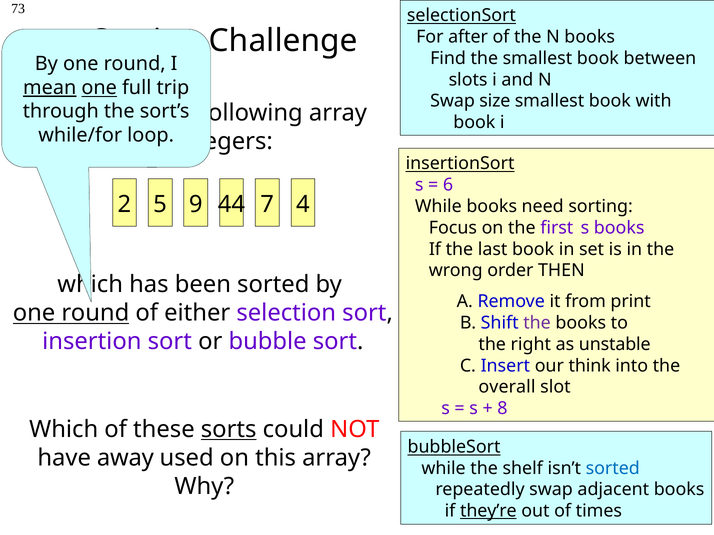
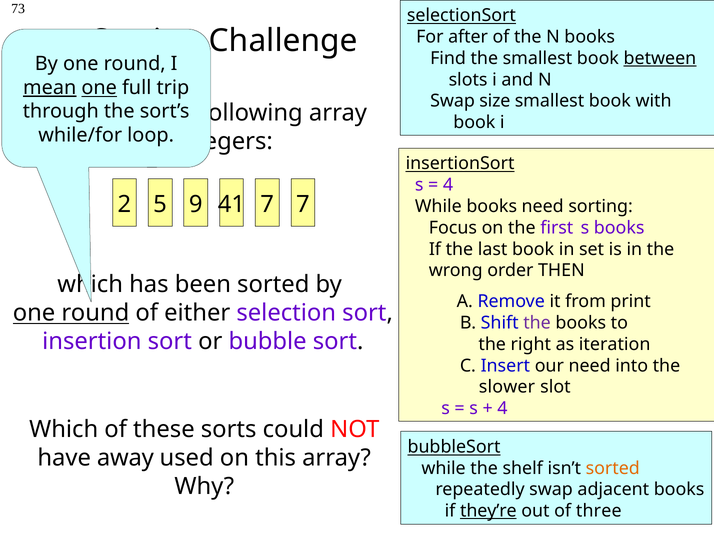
between underline: none -> present
6 at (448, 185): 6 -> 4
44: 44 -> 41
7 4: 4 -> 7
unstable: unstable -> iteration
our think: think -> need
overall: overall -> slower
8 at (502, 409): 8 -> 4
sorts underline: present -> none
sorted at (613, 469) colour: blue -> orange
times: times -> three
